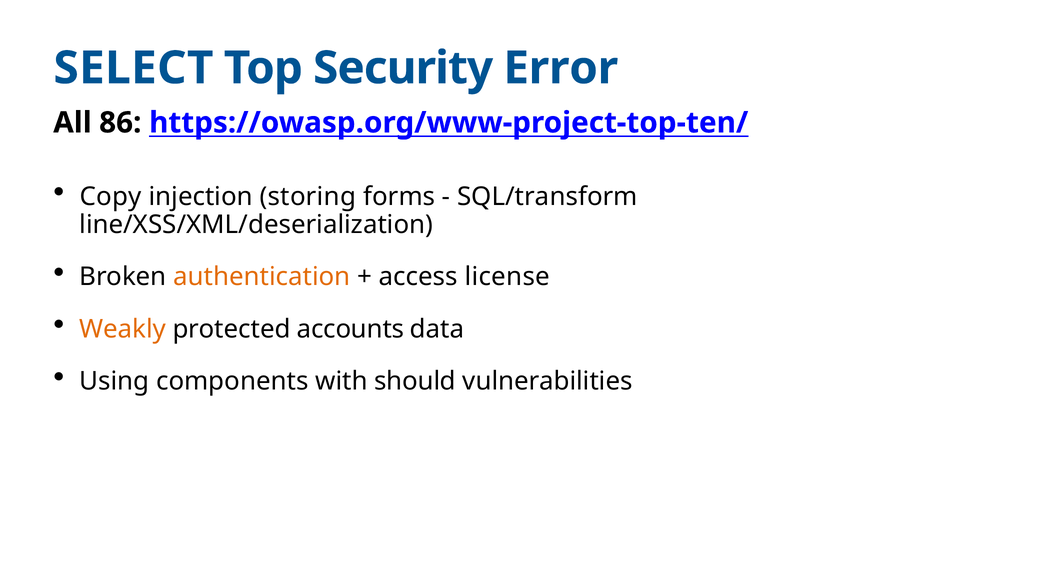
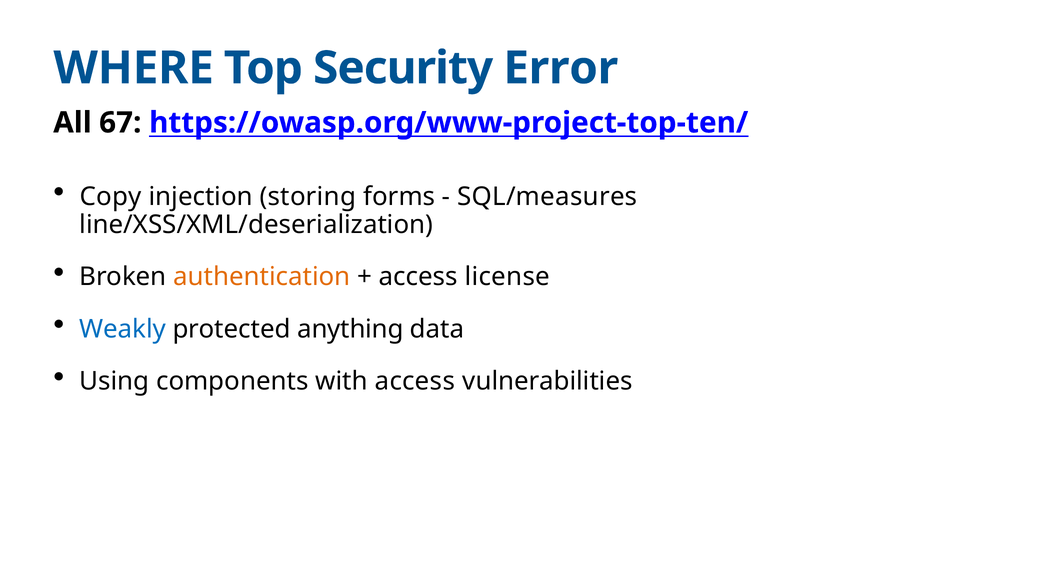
SELECT: SELECT -> WHERE
86: 86 -> 67
SQL/transform: SQL/transform -> SQL/measures
Weakly colour: orange -> blue
accounts: accounts -> anything
with should: should -> access
